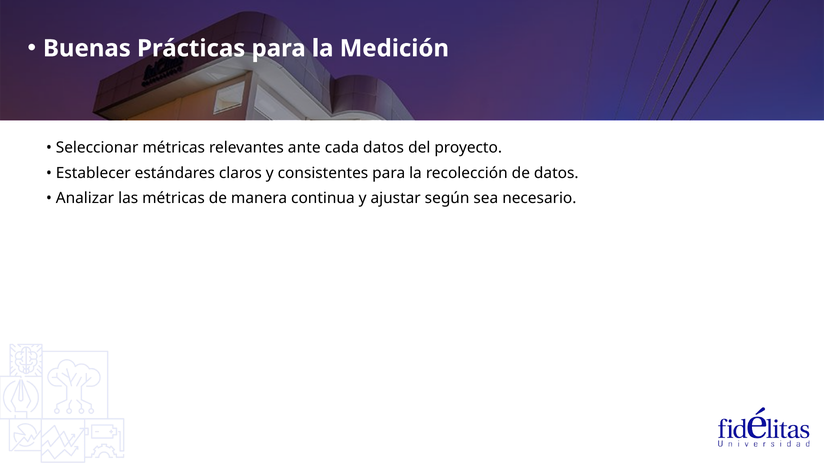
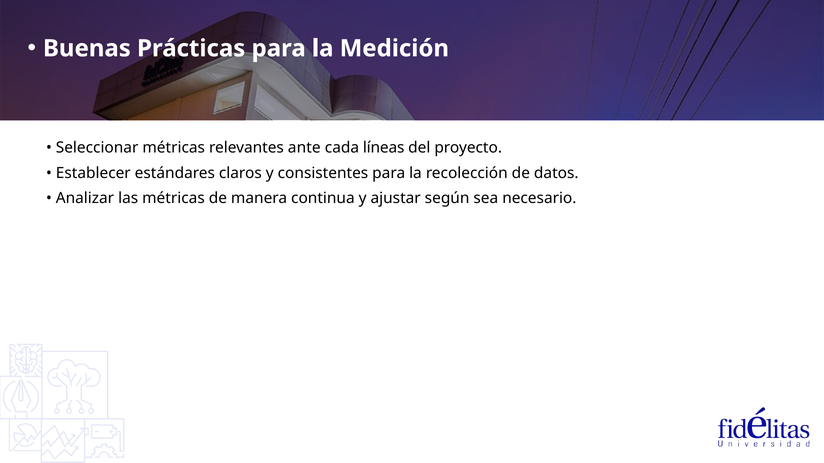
cada datos: datos -> líneas
